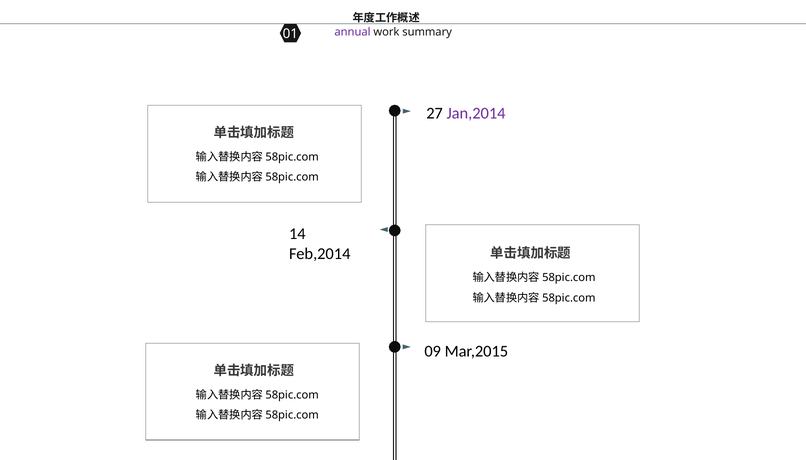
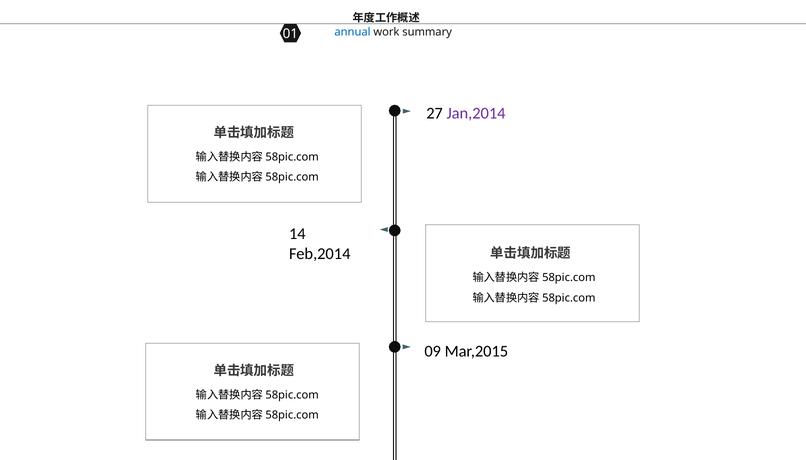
annual colour: purple -> blue
